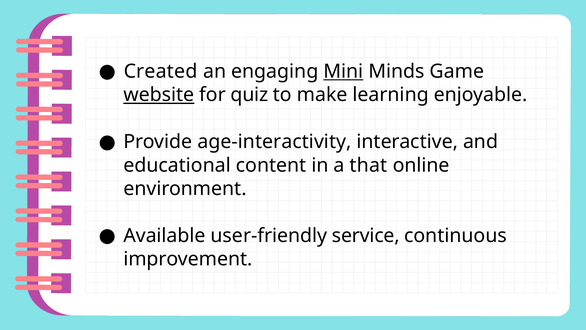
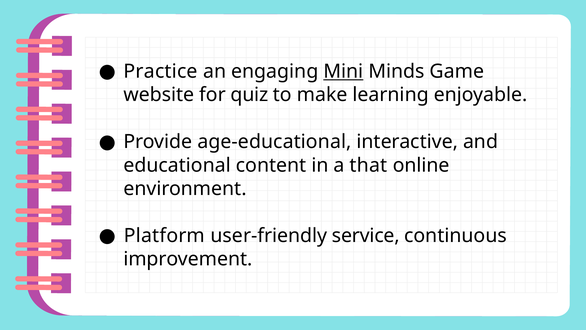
Created: Created -> Practice
website underline: present -> none
age-interactivity: age-interactivity -> age-educational
Available: Available -> Platform
